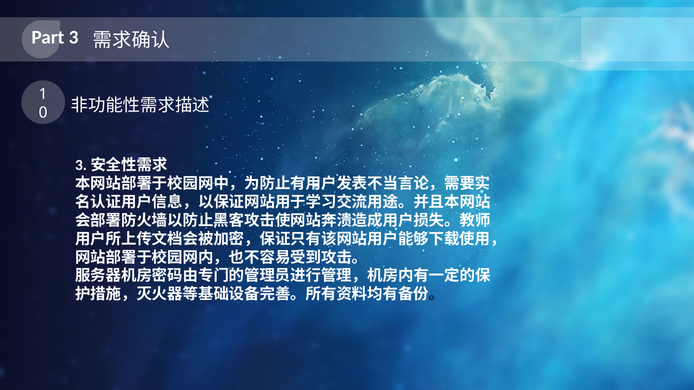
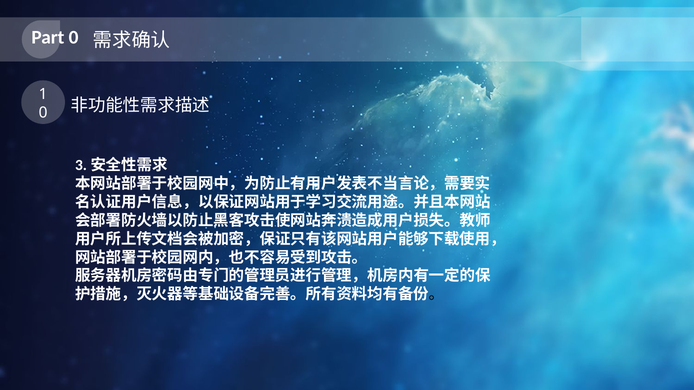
Part 3: 3 -> 0
